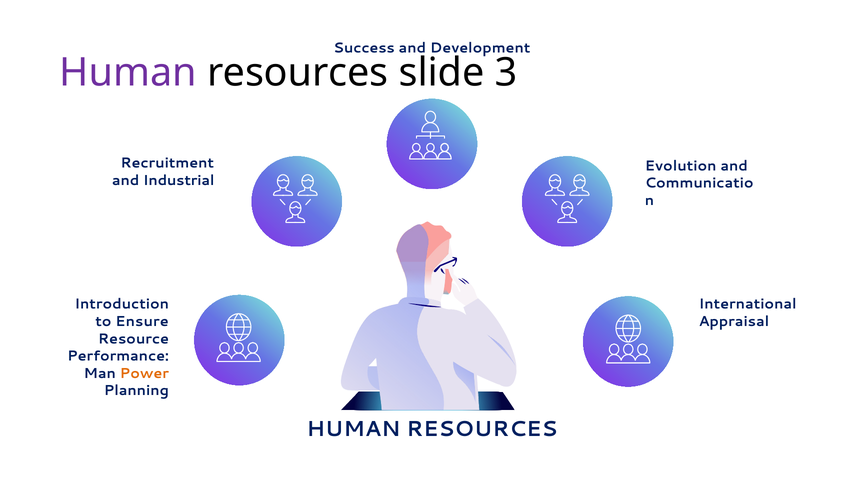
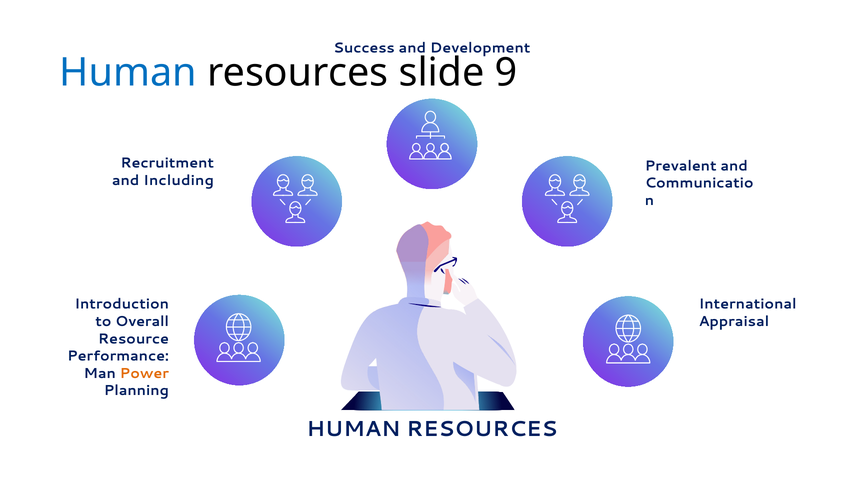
Human at (128, 73) colour: purple -> blue
3: 3 -> 9
Evolution: Evolution -> Prevalent
Industrial: Industrial -> Including
Ensure: Ensure -> Overall
